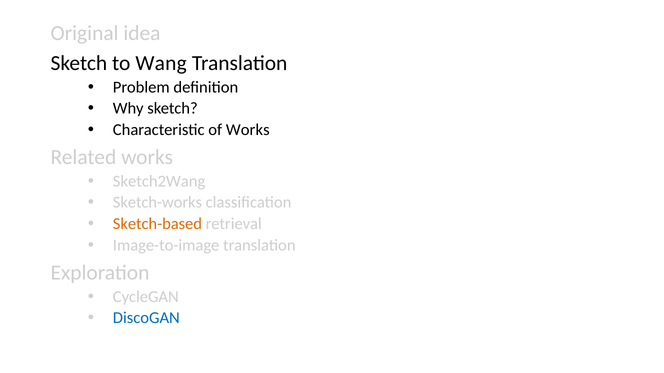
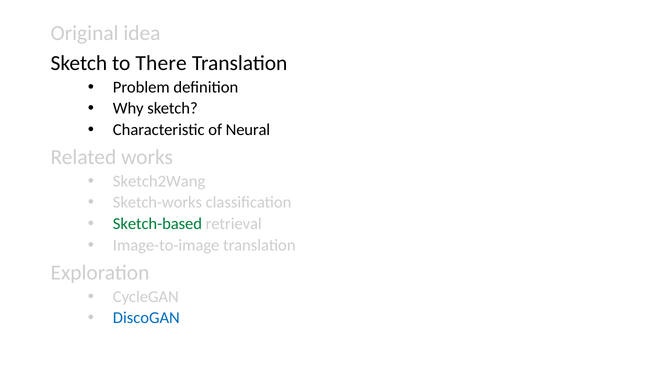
Wang: Wang -> There
of Works: Works -> Neural
Sketch-based colour: orange -> green
